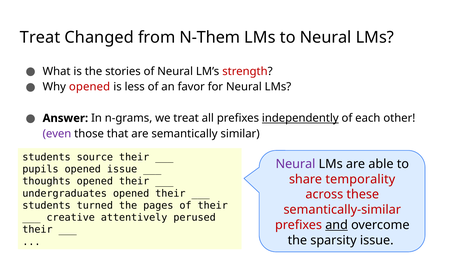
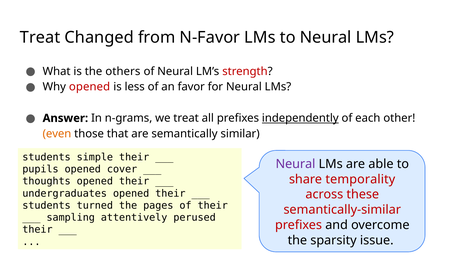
N-Them: N-Them -> N-Favor
stories: stories -> others
even colour: purple -> orange
source: source -> simple
opened issue: issue -> cover
creative: creative -> sampling
and underline: present -> none
